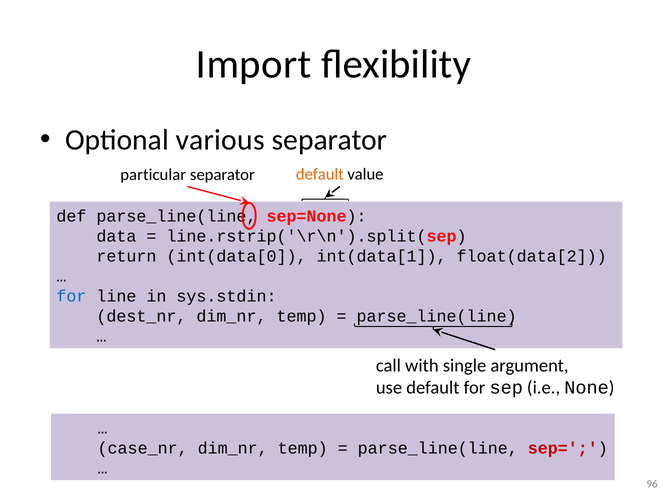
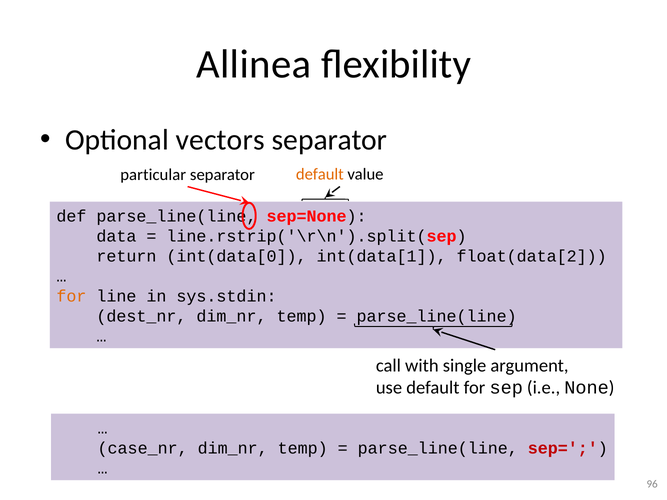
Import: Import -> Allinea
various: various -> vectors
for at (71, 296) colour: blue -> orange
